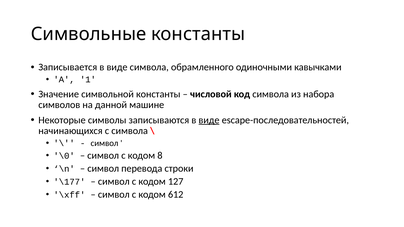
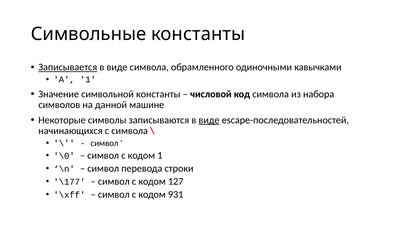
Записывается underline: none -> present
кодом 8: 8 -> 1
612: 612 -> 931
